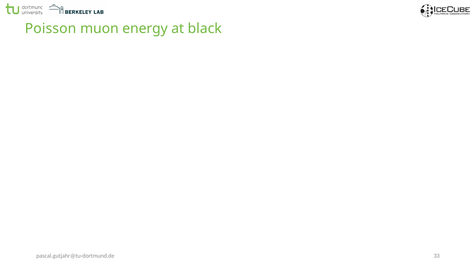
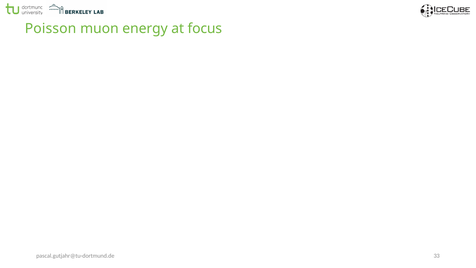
black: black -> focus
